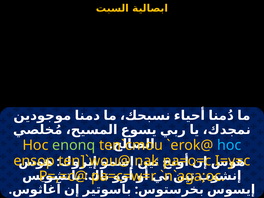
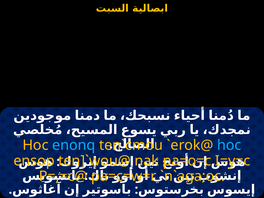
enonq colour: light green -> light blue
